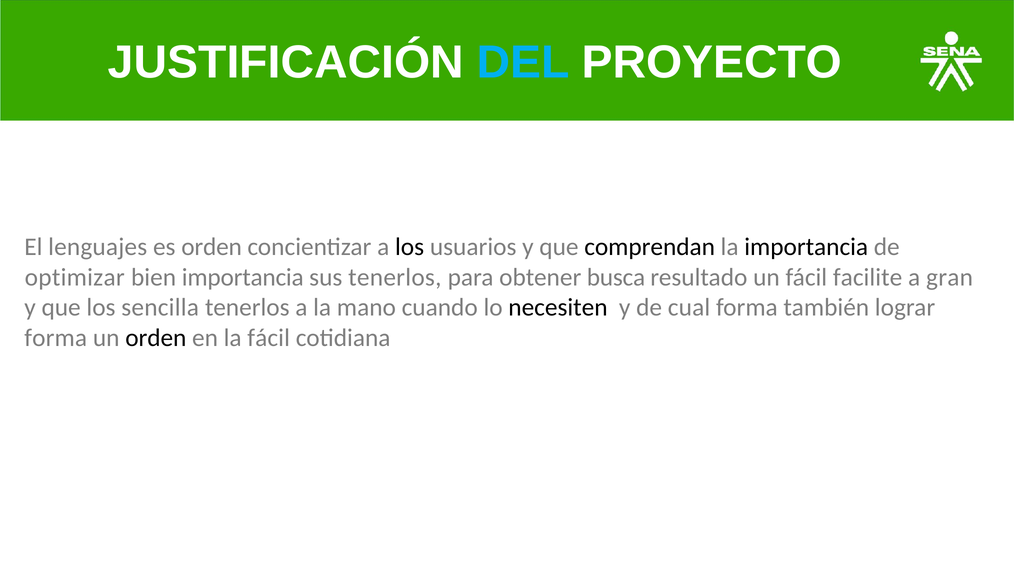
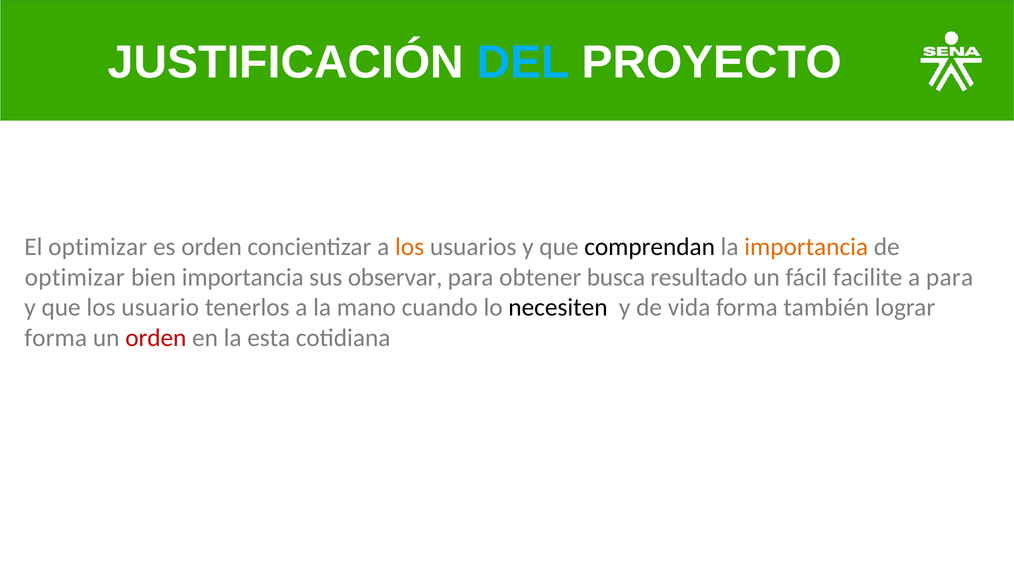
El lenguajes: lenguajes -> optimizar
los at (410, 247) colour: black -> orange
importancia at (806, 247) colour: black -> orange
sus tenerlos: tenerlos -> observar
a gran: gran -> para
sencilla: sencilla -> usuario
cual: cual -> vida
orden at (156, 338) colour: black -> red
la fácil: fácil -> esta
